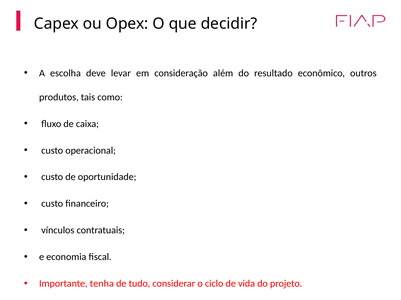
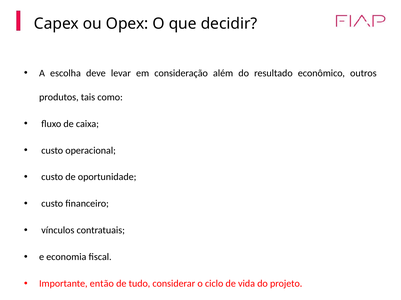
tenha: tenha -> então
